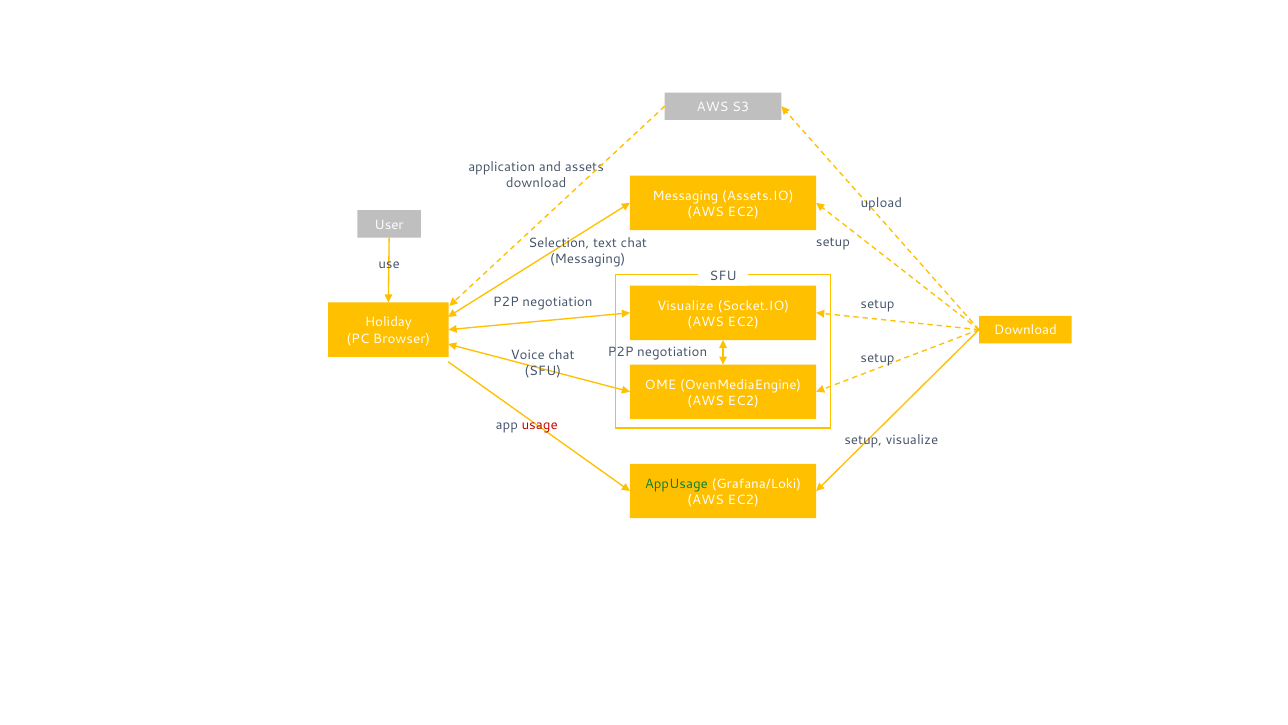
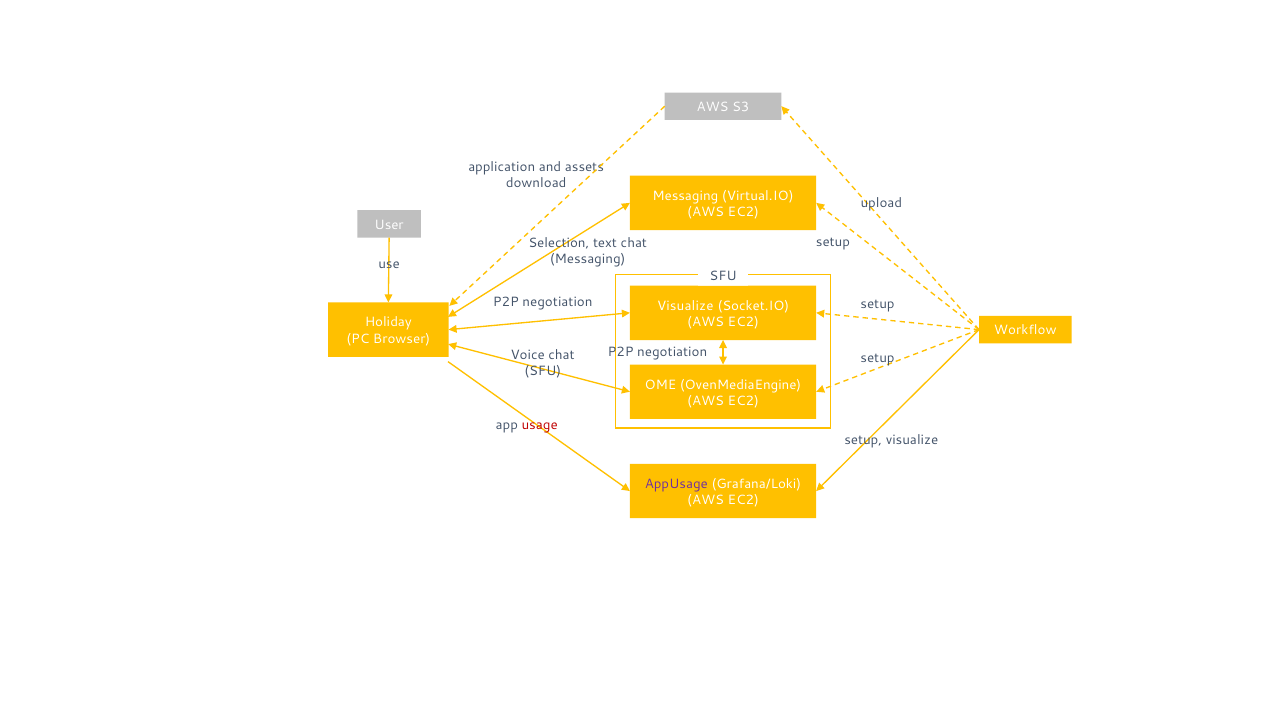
Assets.IO: Assets.IO -> Virtual.IO
Download at (1025, 330): Download -> Workflow
AppUsage colour: green -> purple
